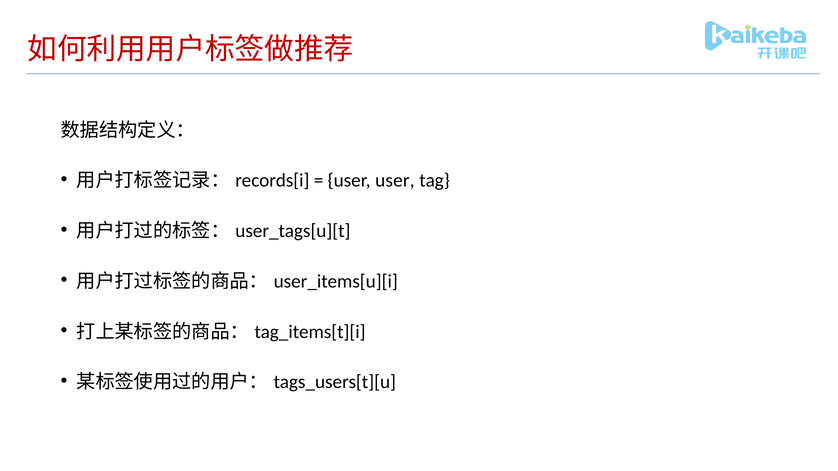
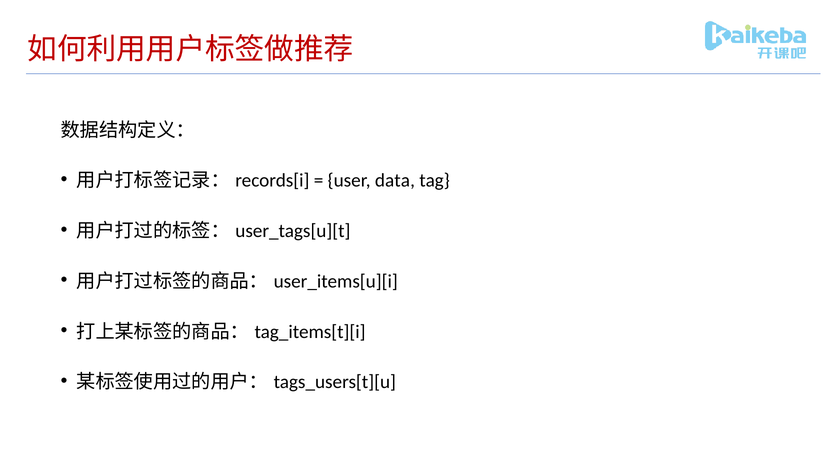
user user: user -> data
